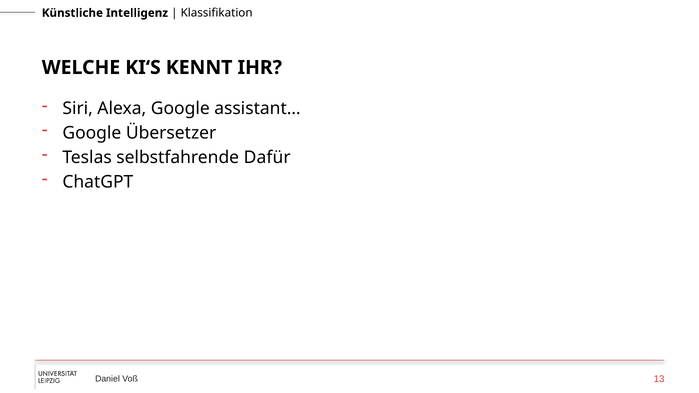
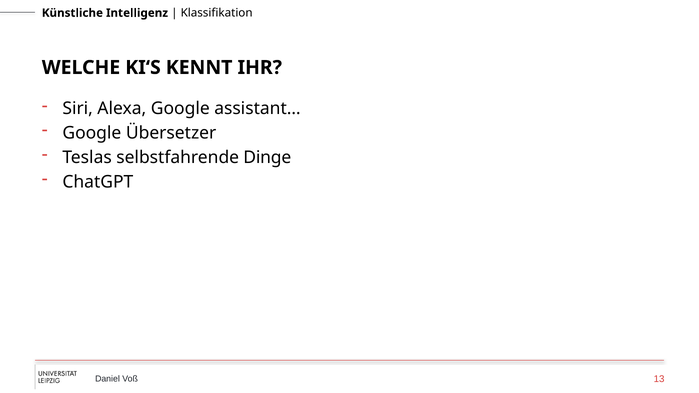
Dafür: Dafür -> Dinge
